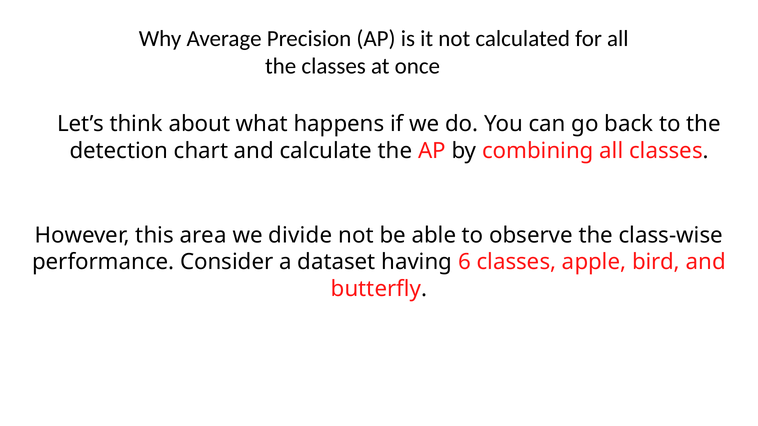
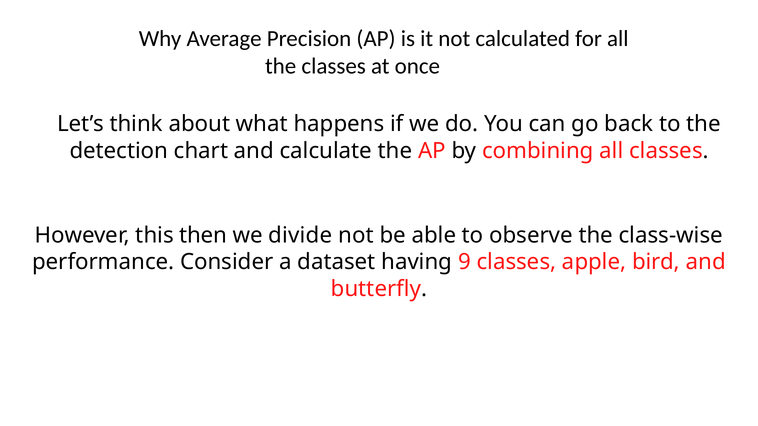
area: area -> then
6: 6 -> 9
